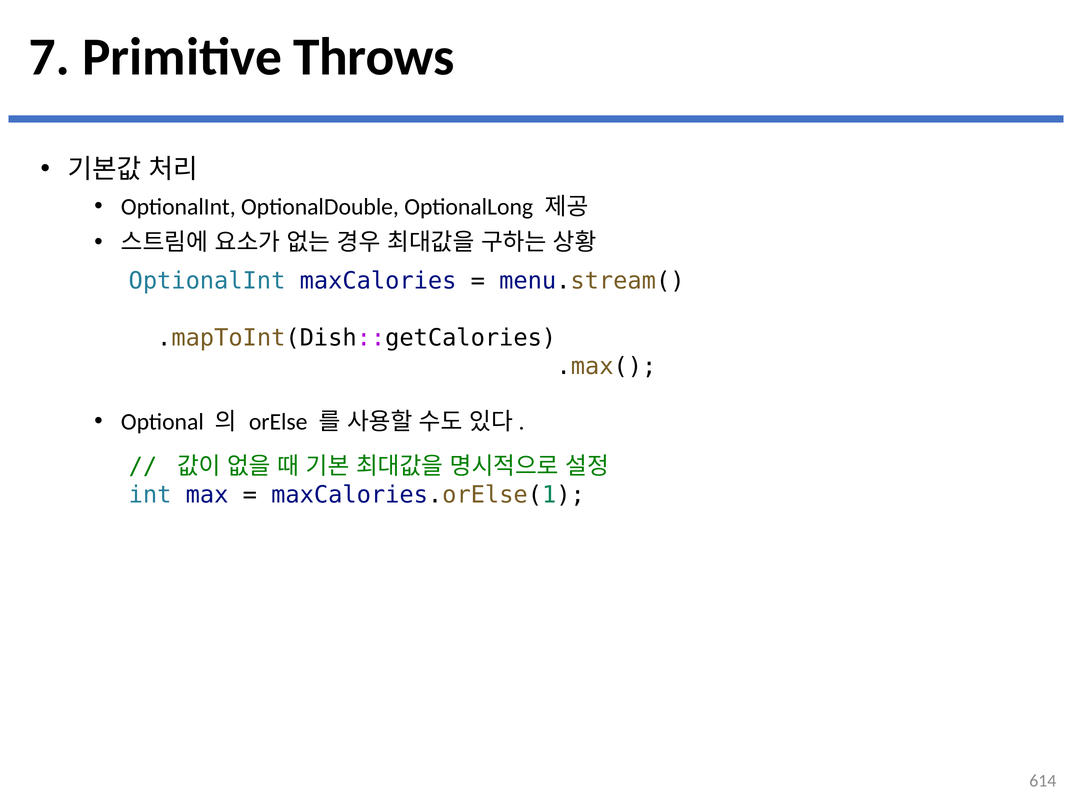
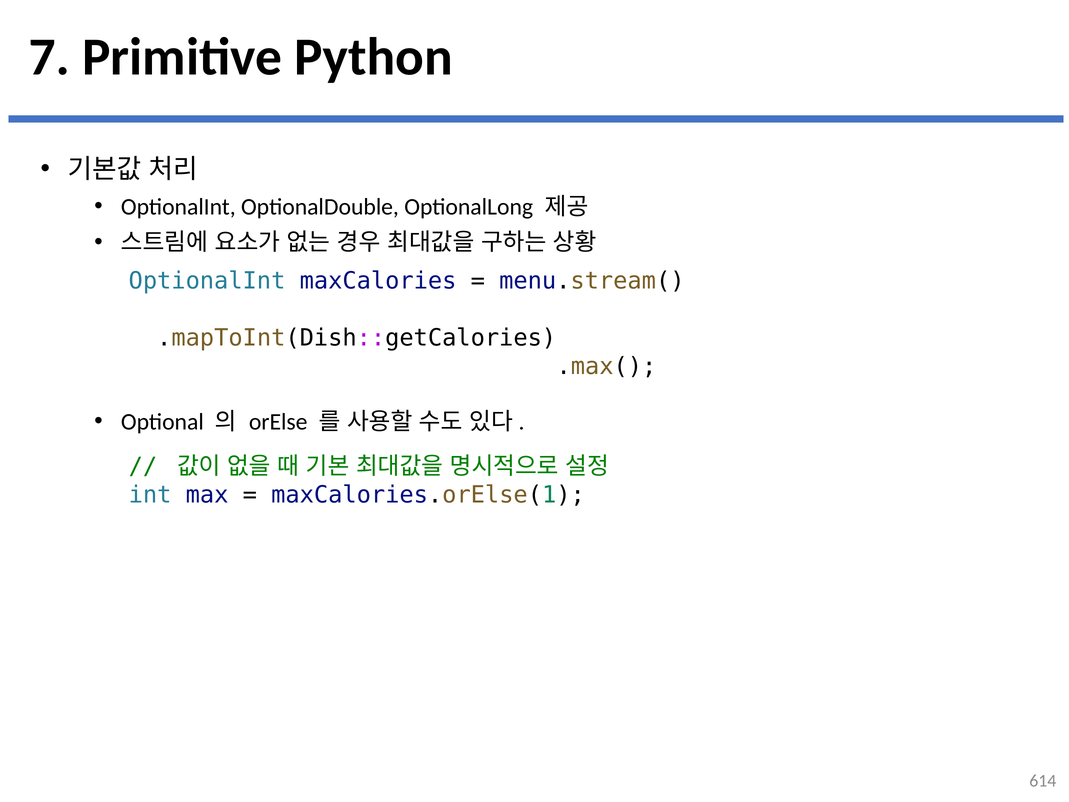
Throws: Throws -> Python
